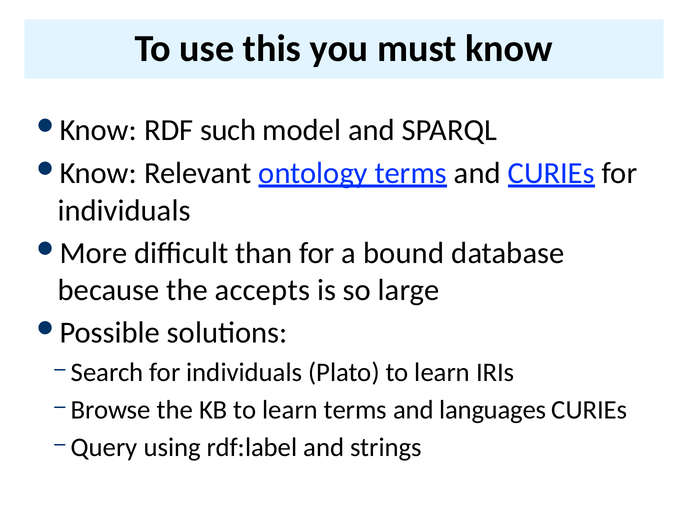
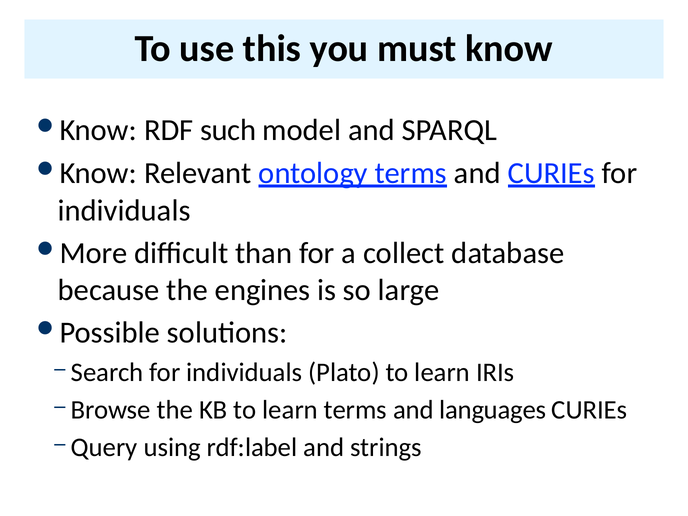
bound: bound -> collect
accepts: accepts -> engines
